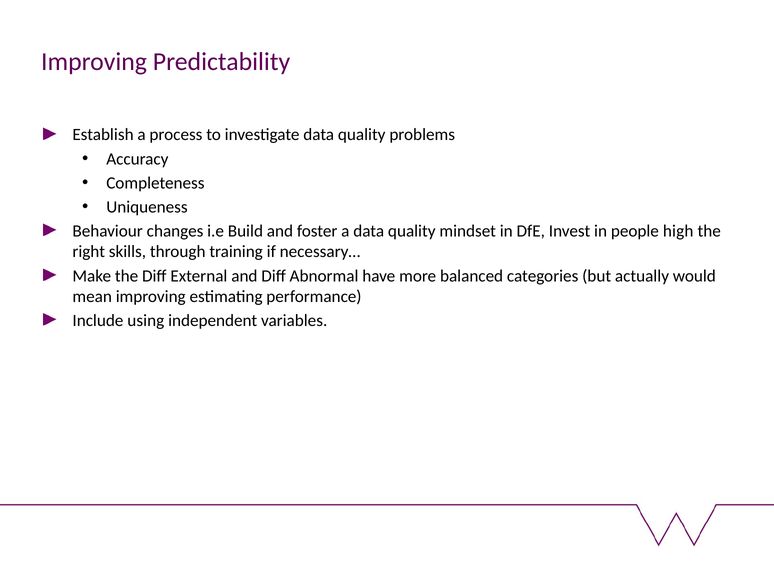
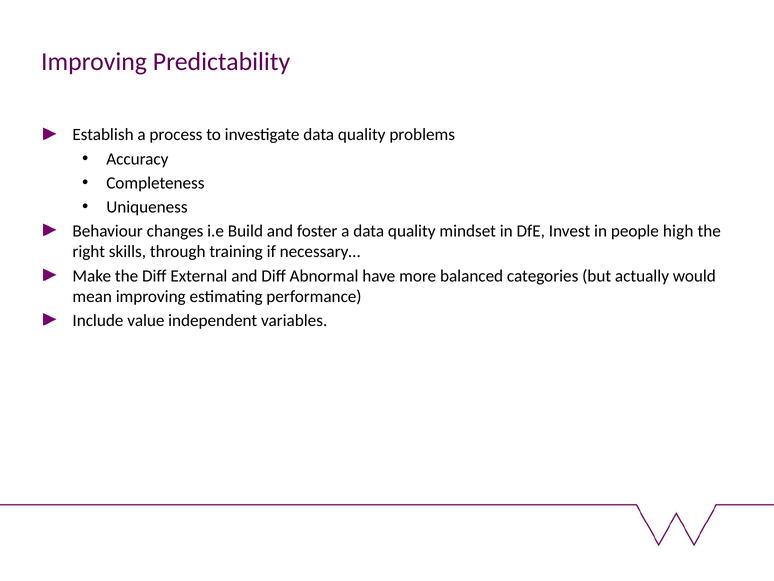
using: using -> value
